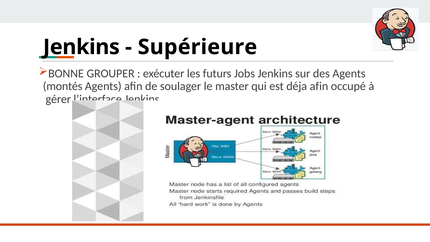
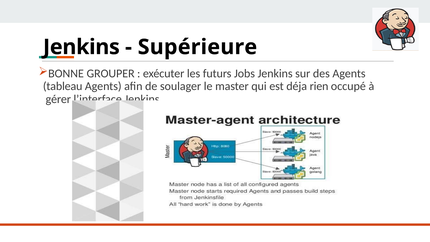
montés: montés -> tableau
déja afin: afin -> rien
